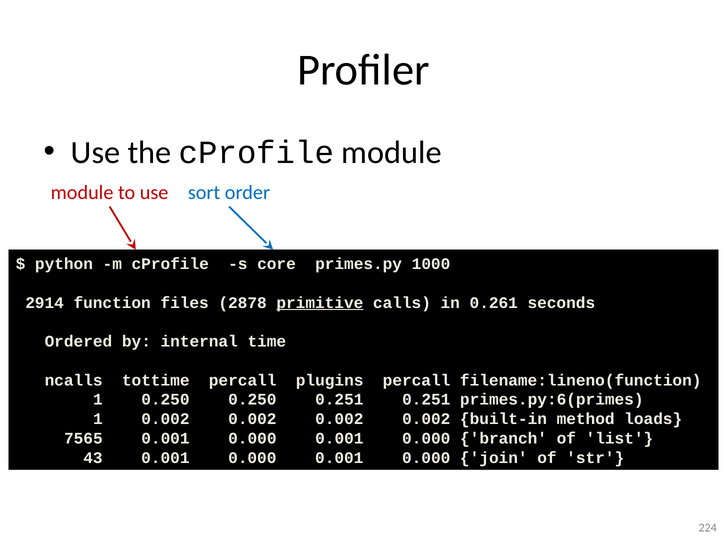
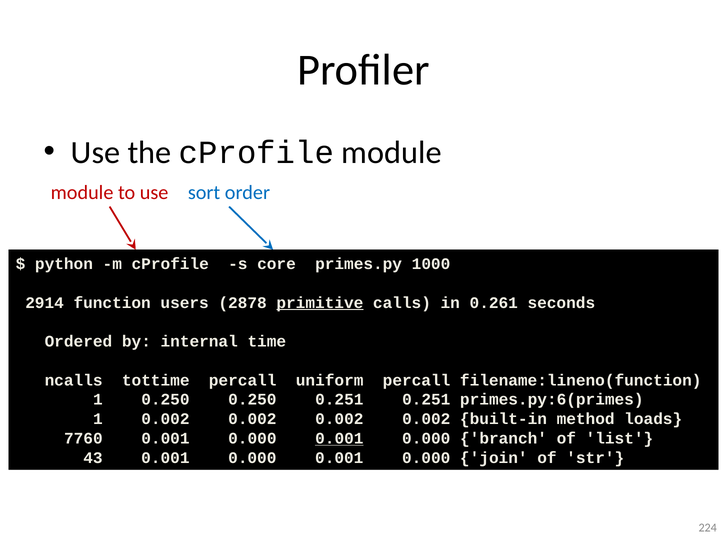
files: files -> users
plugins: plugins -> uniform
7565: 7565 -> 7760
0.001 at (339, 439) underline: none -> present
